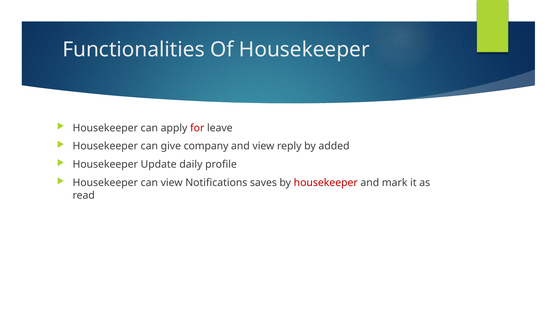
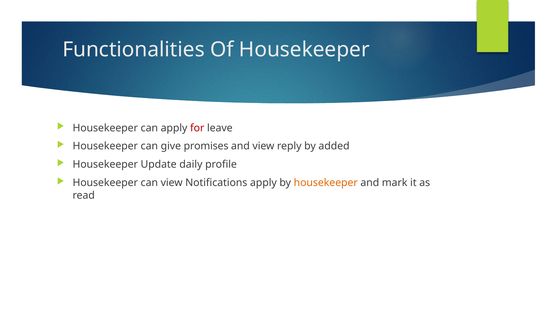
company: company -> promises
Notifications saves: saves -> apply
housekeeper at (326, 183) colour: red -> orange
